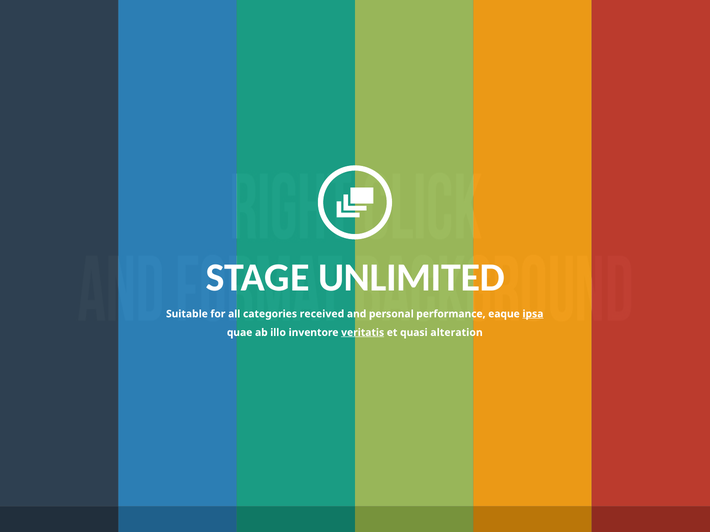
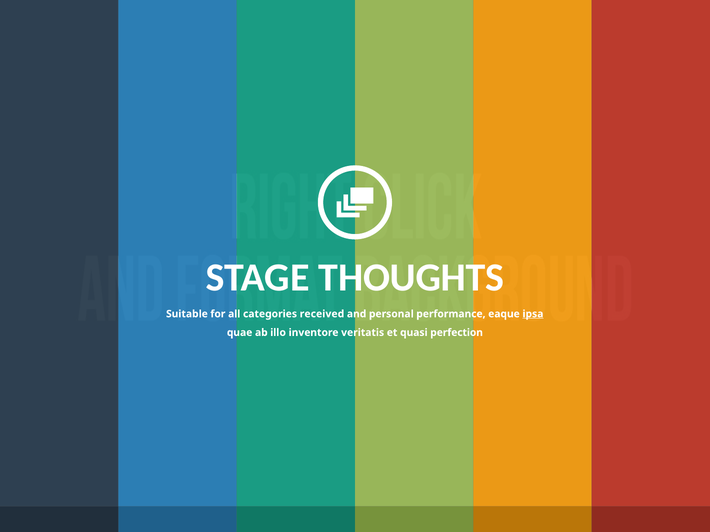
UNLIMITED: UNLIMITED -> THOUGHTS
veritatis underline: present -> none
alteration: alteration -> perfection
